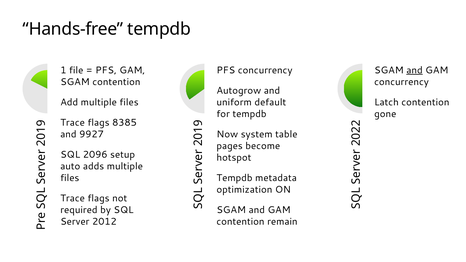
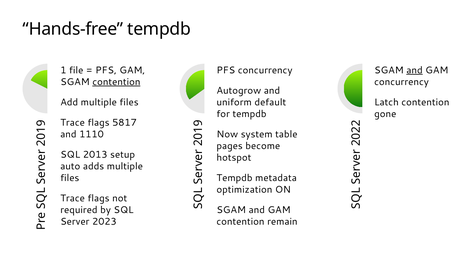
contention at (116, 82) underline: none -> present
8385: 8385 -> 5817
9927: 9927 -> 1110
2096: 2096 -> 2013
2012: 2012 -> 2023
